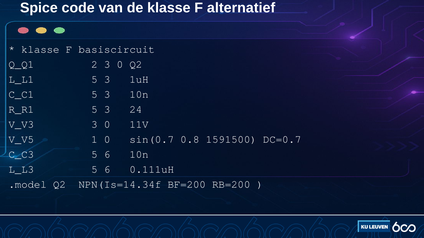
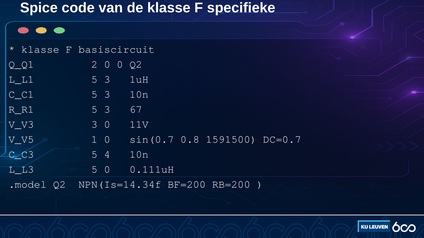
alternatief: alternatief -> specifieke
2 3: 3 -> 0
24: 24 -> 67
C_C3 5 6: 6 -> 4
L_L3 5 6: 6 -> 0
